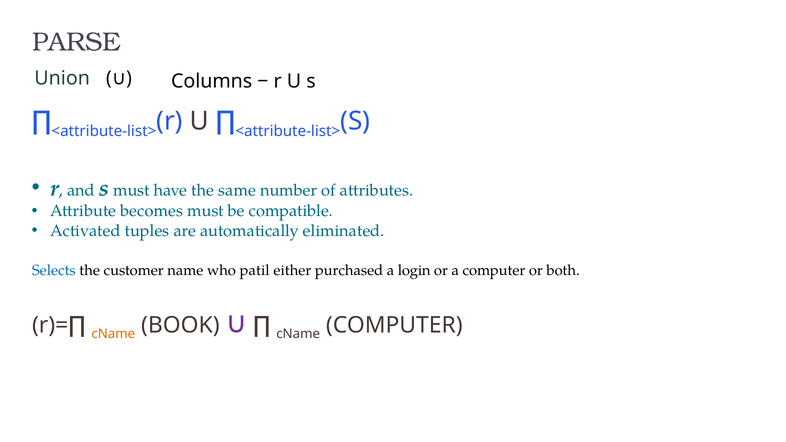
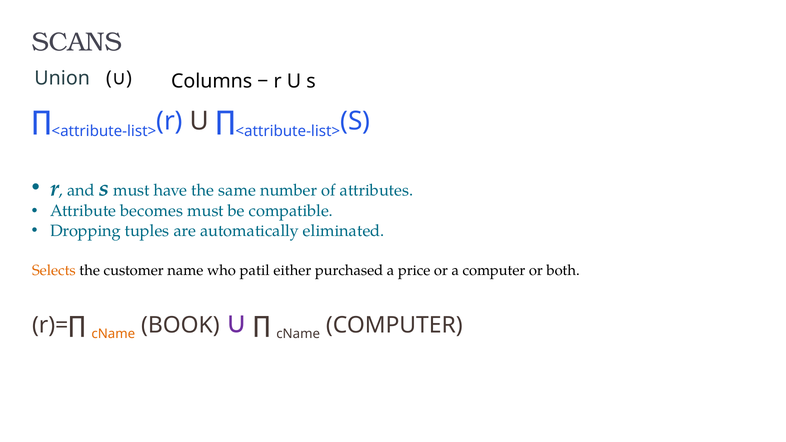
PARSE: PARSE -> SCANS
Activated: Activated -> Dropping
Selects colour: blue -> orange
login: login -> price
